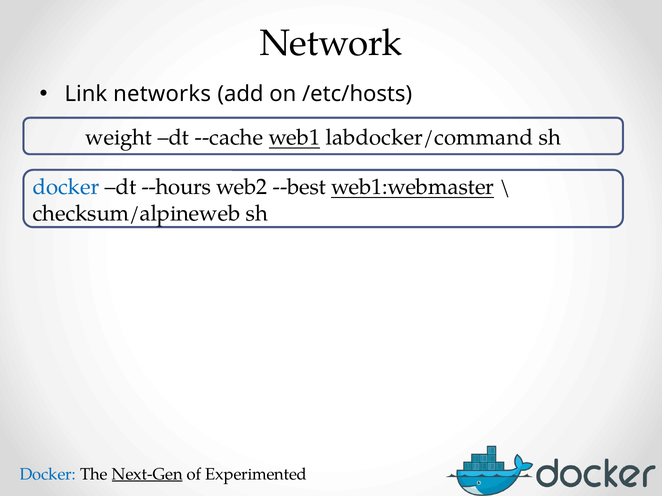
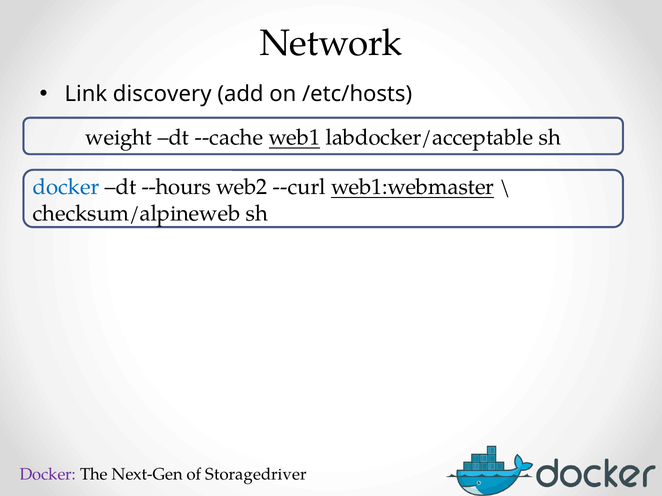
networks: networks -> discovery
labdocker/command: labdocker/command -> labdocker/acceptable
--best: --best -> --curl
Docker at (48, 475) colour: blue -> purple
Next-Gen underline: present -> none
Experimented: Experimented -> Storagedriver
